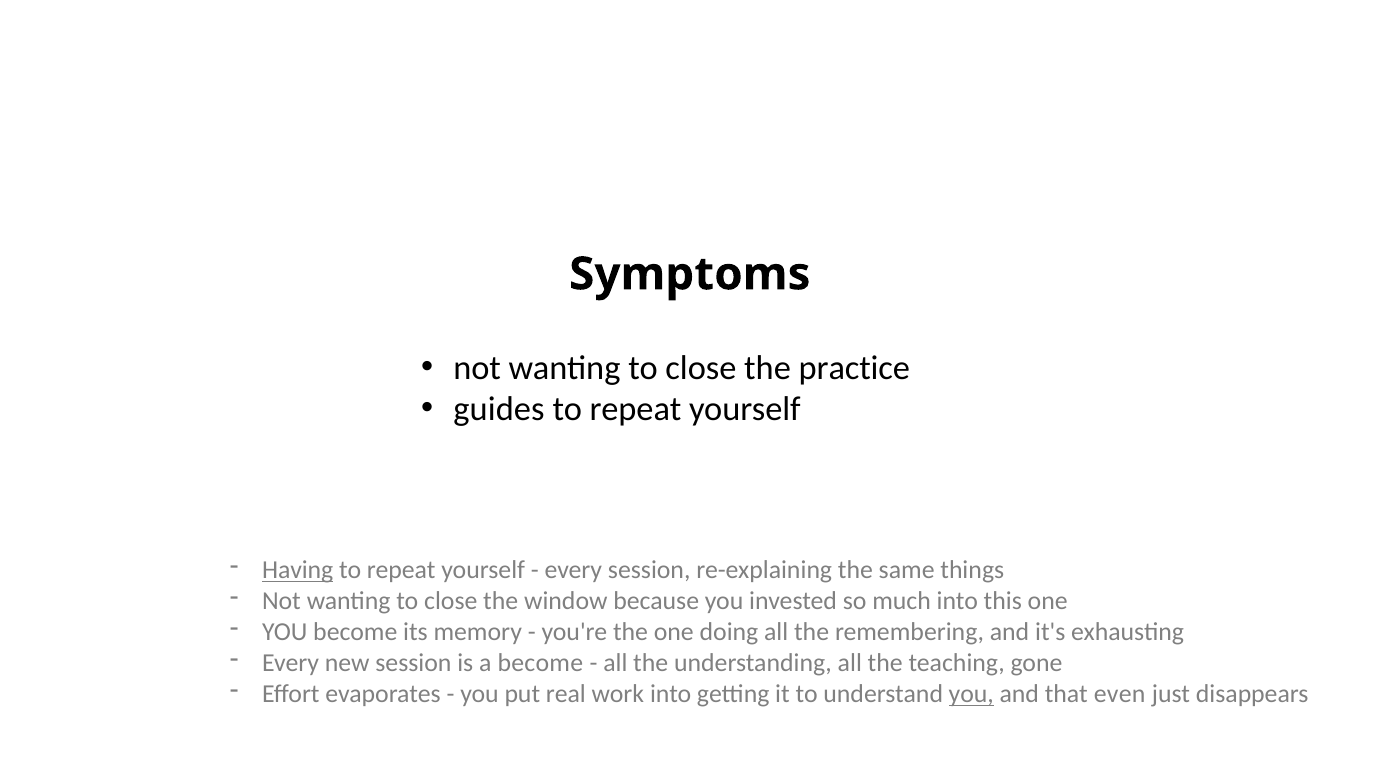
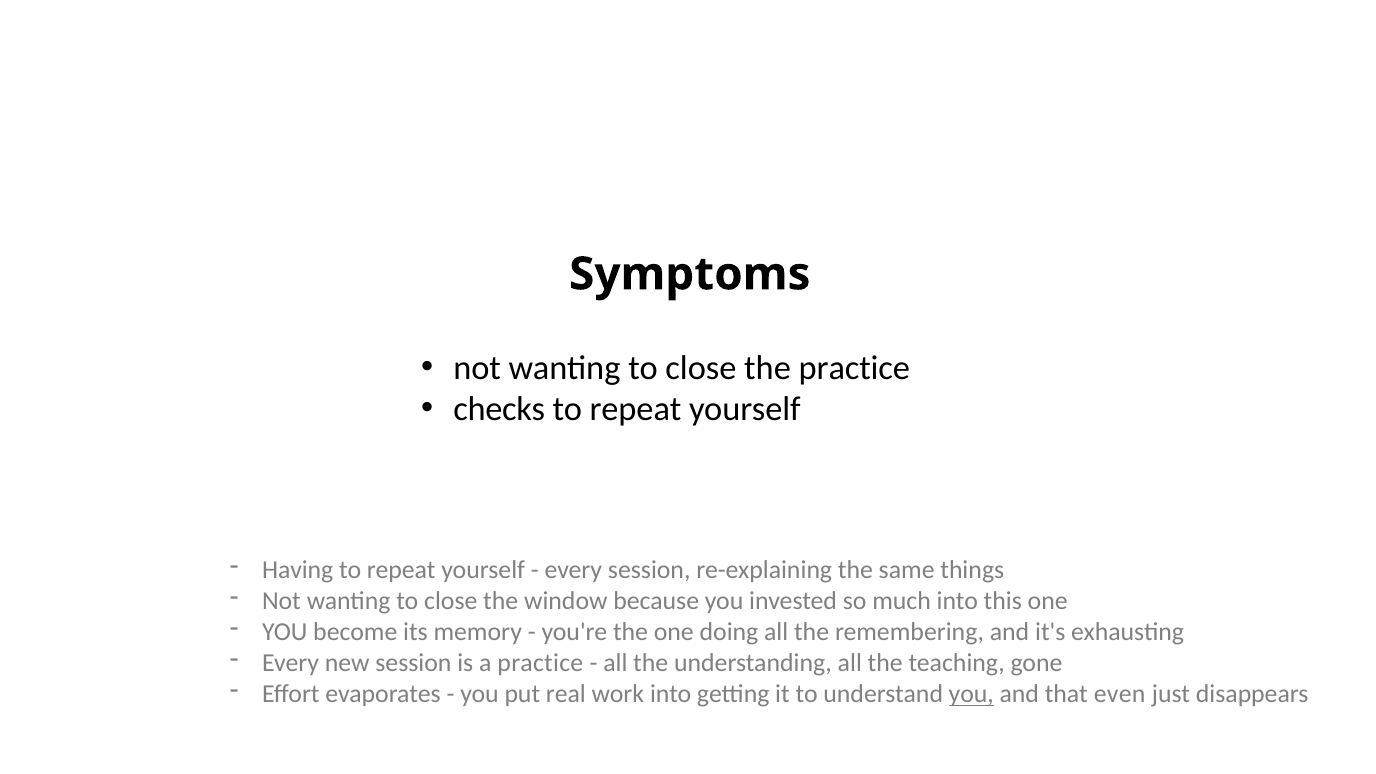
guides: guides -> checks
Having underline: present -> none
a become: become -> practice
